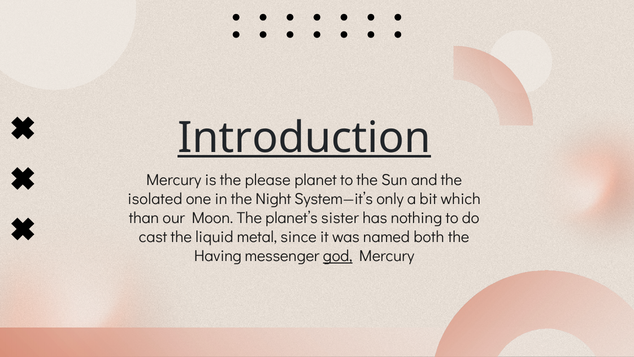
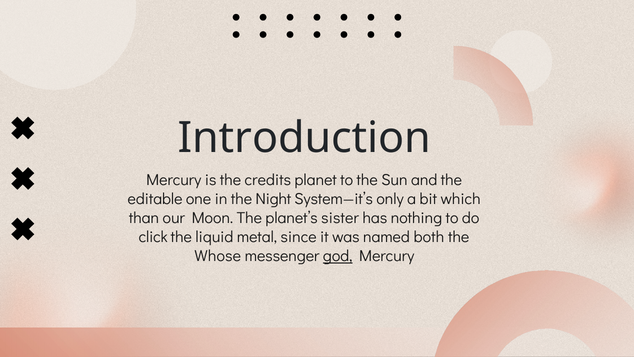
Introduction underline: present -> none
please: please -> credits
isolated: isolated -> editable
cast: cast -> click
Having: Having -> Whose
